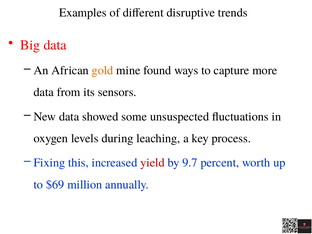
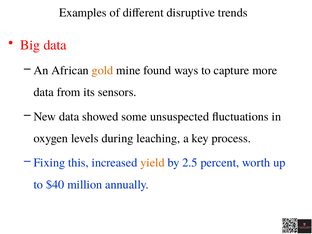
yield colour: red -> orange
9.7: 9.7 -> 2.5
$69: $69 -> $40
